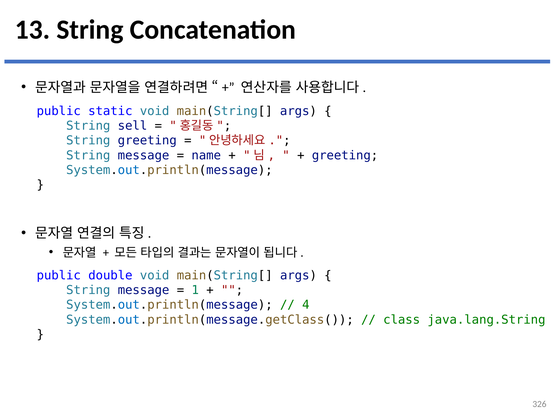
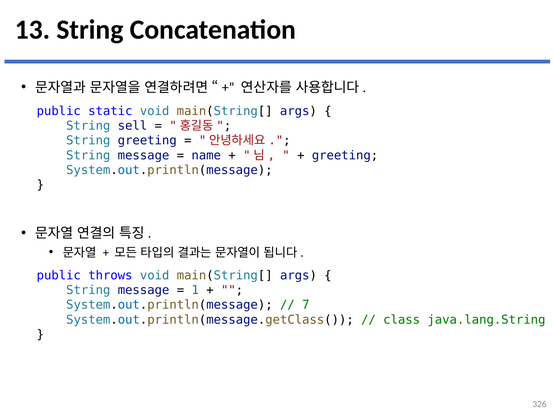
double: double -> throws
4: 4 -> 7
